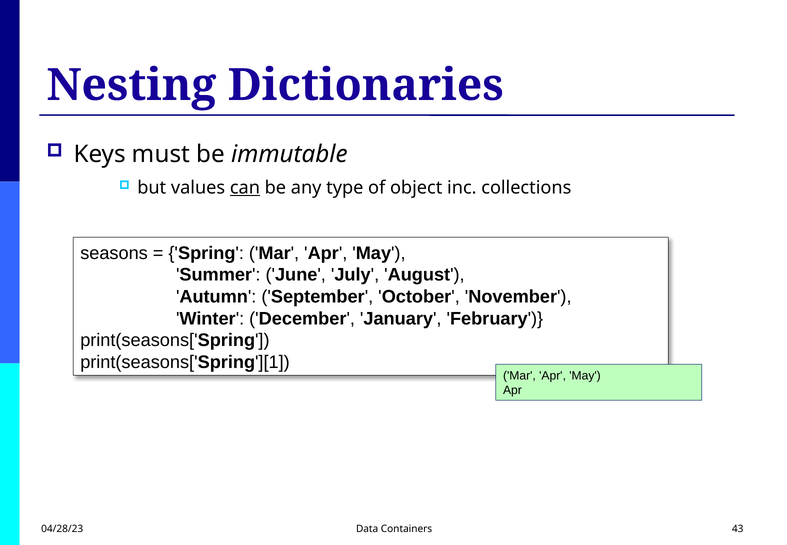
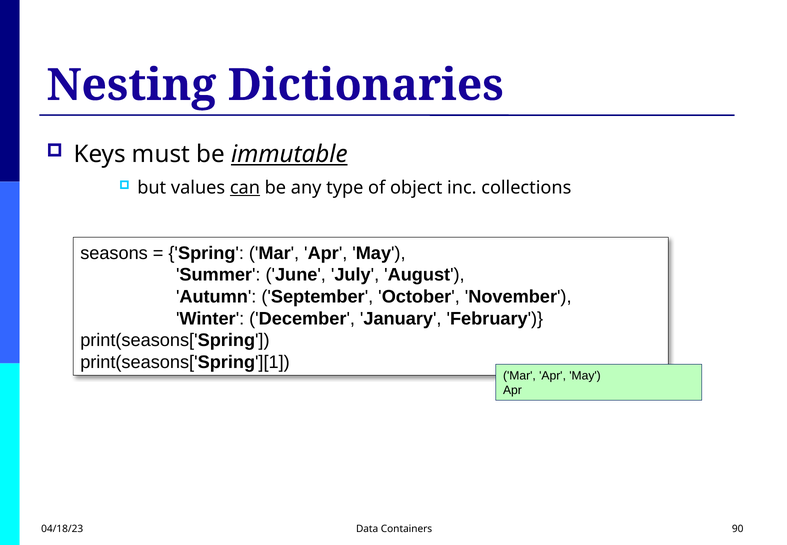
immutable underline: none -> present
04/28/23: 04/28/23 -> 04/18/23
43: 43 -> 90
